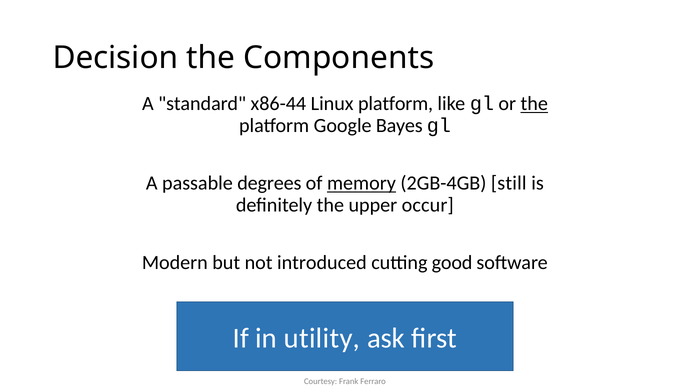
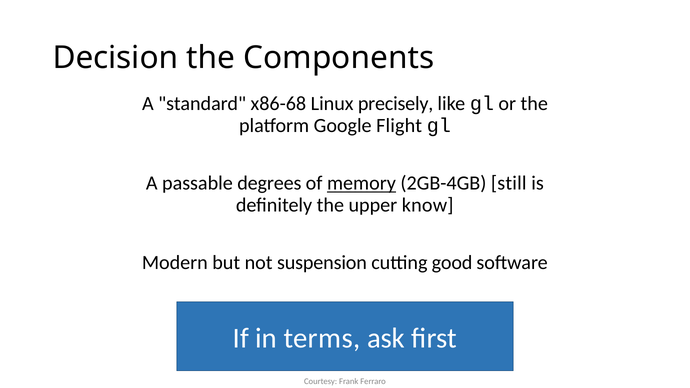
x86-44: x86-44 -> x86-68
Linux platform: platform -> precisely
the at (534, 104) underline: present -> none
Bayes: Bayes -> Flight
occur: occur -> know
introduced: introduced -> suspension
utility: utility -> terms
